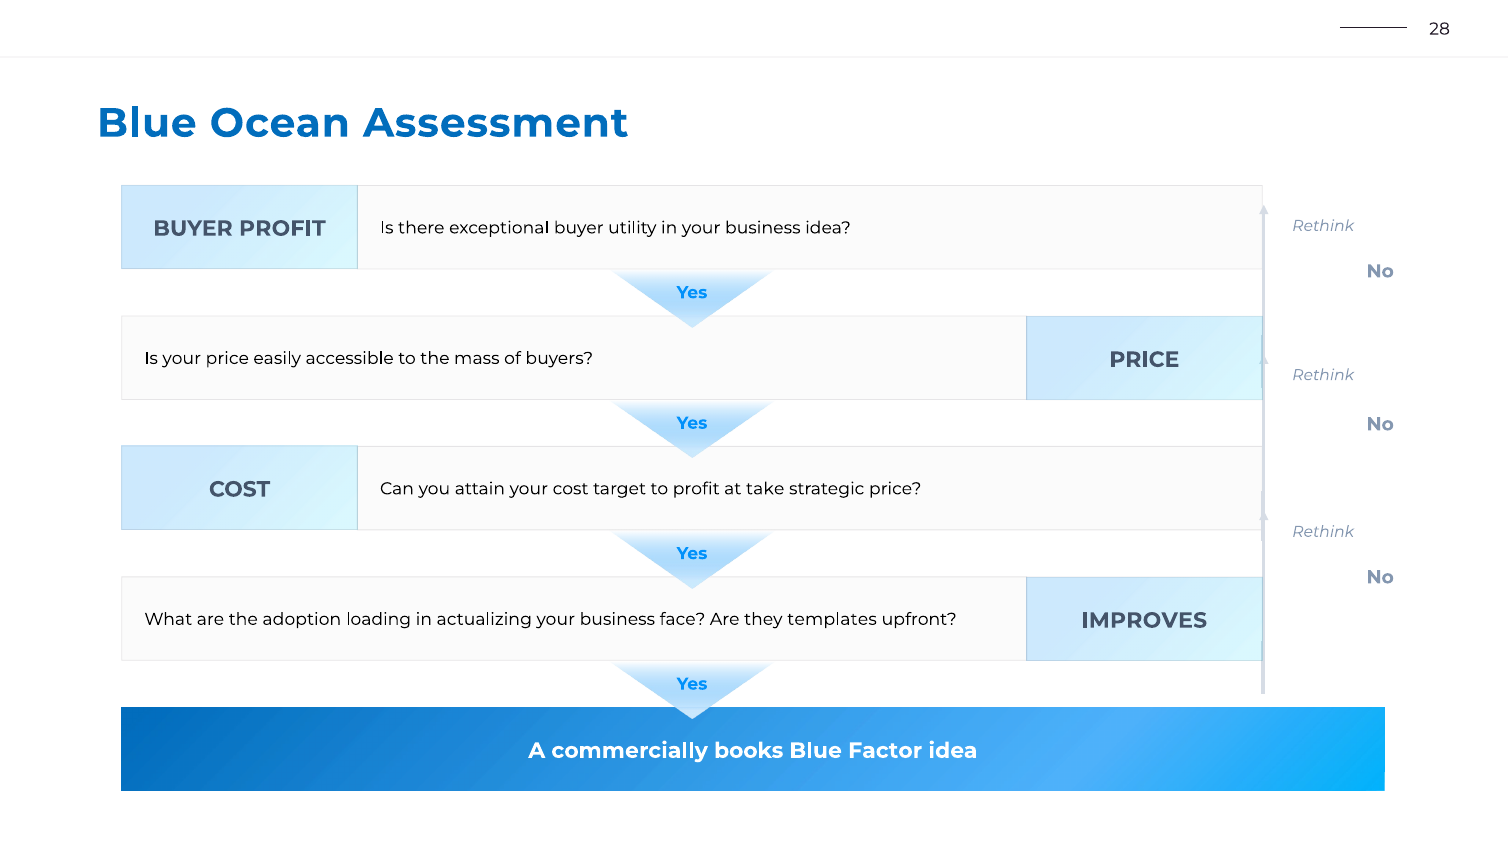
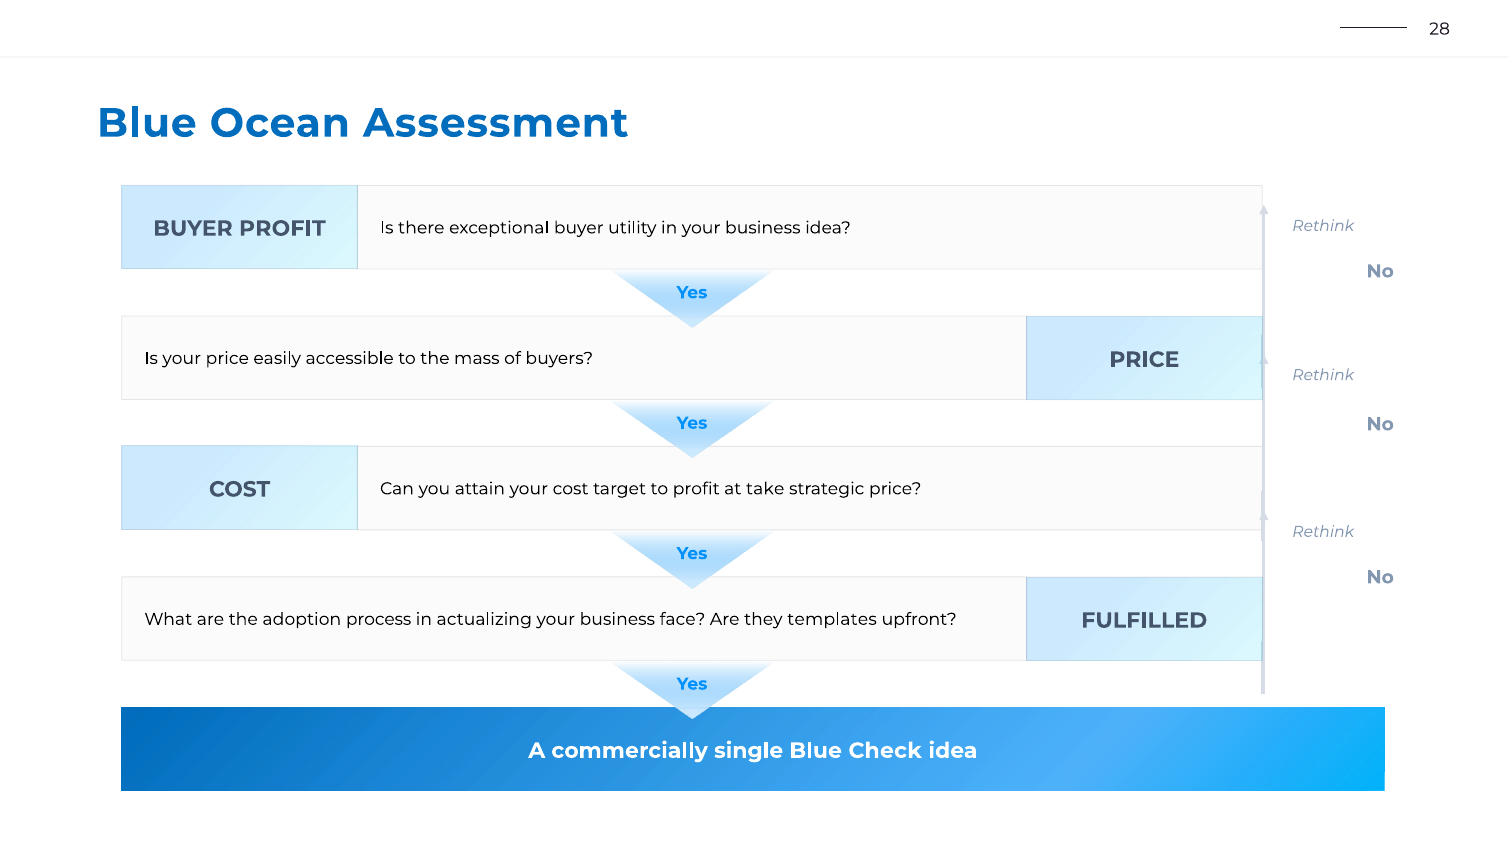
loading: loading -> process
IMPROVES: IMPROVES -> FULFILLED
books: books -> single
Factor: Factor -> Check
